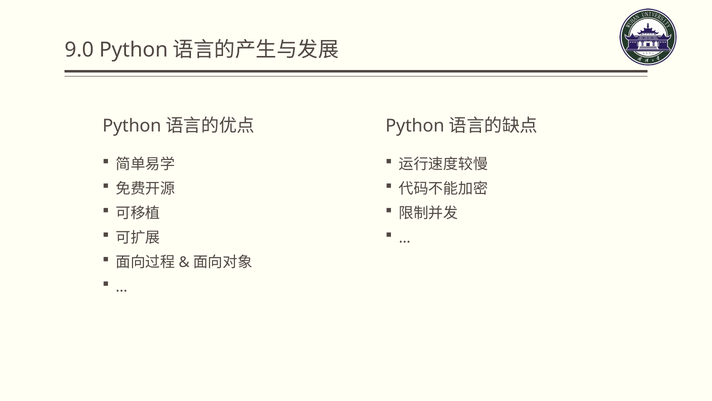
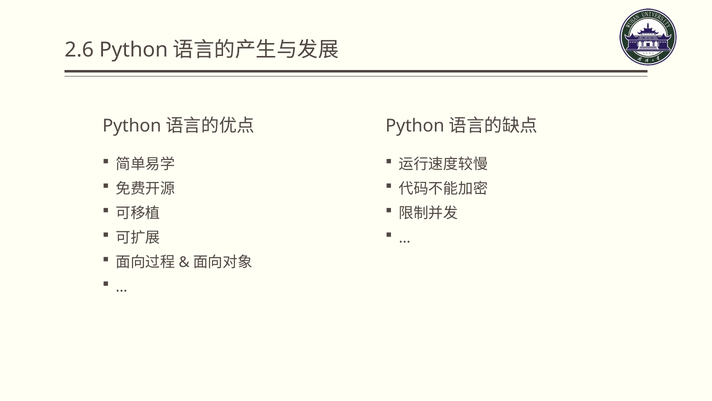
9.0: 9.0 -> 2.6
